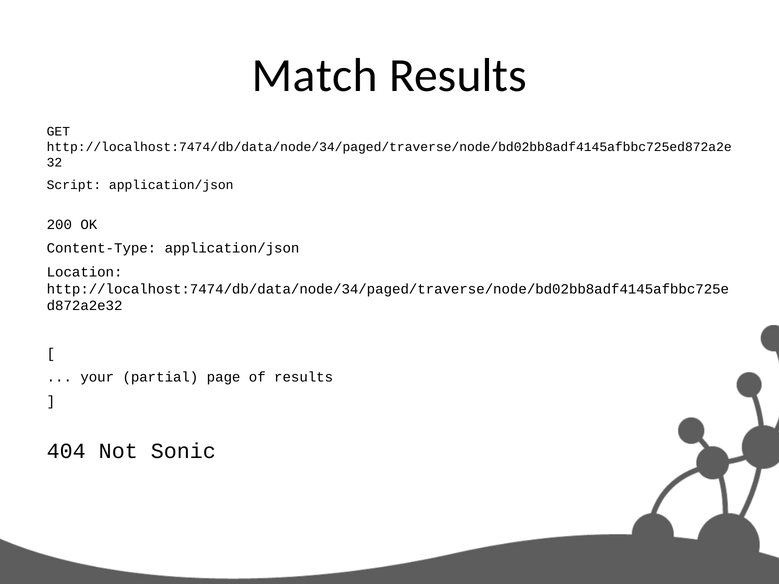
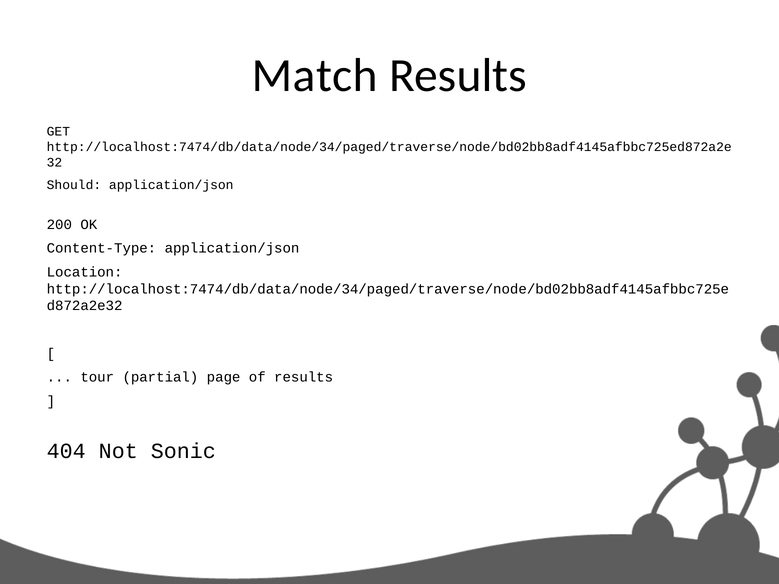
Script: Script -> Should
your: your -> tour
